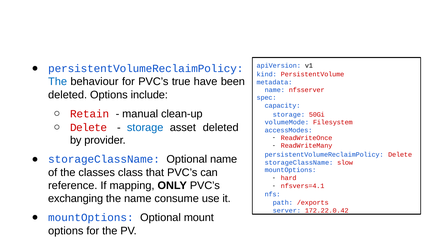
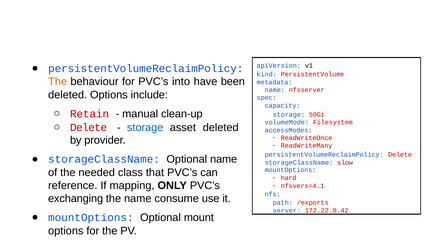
The at (58, 82) colour: blue -> orange
true: true -> into
classes: classes -> needed
